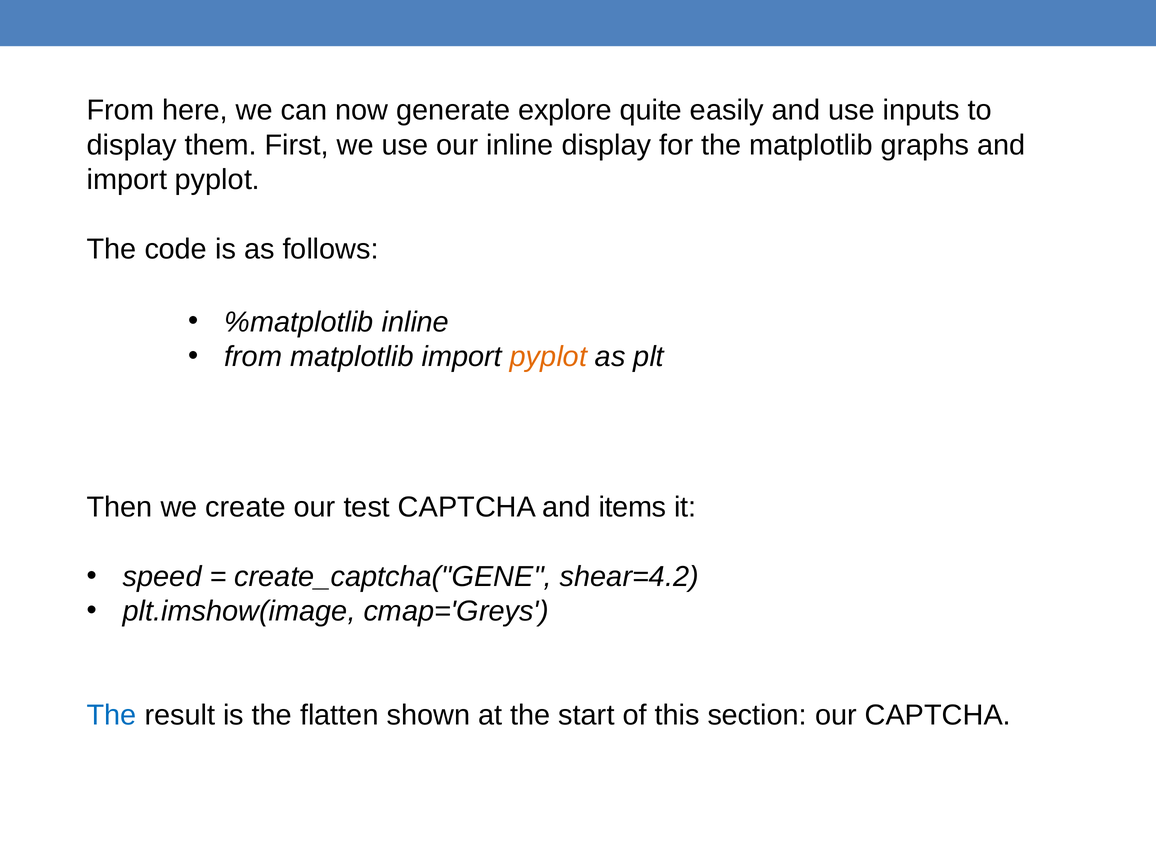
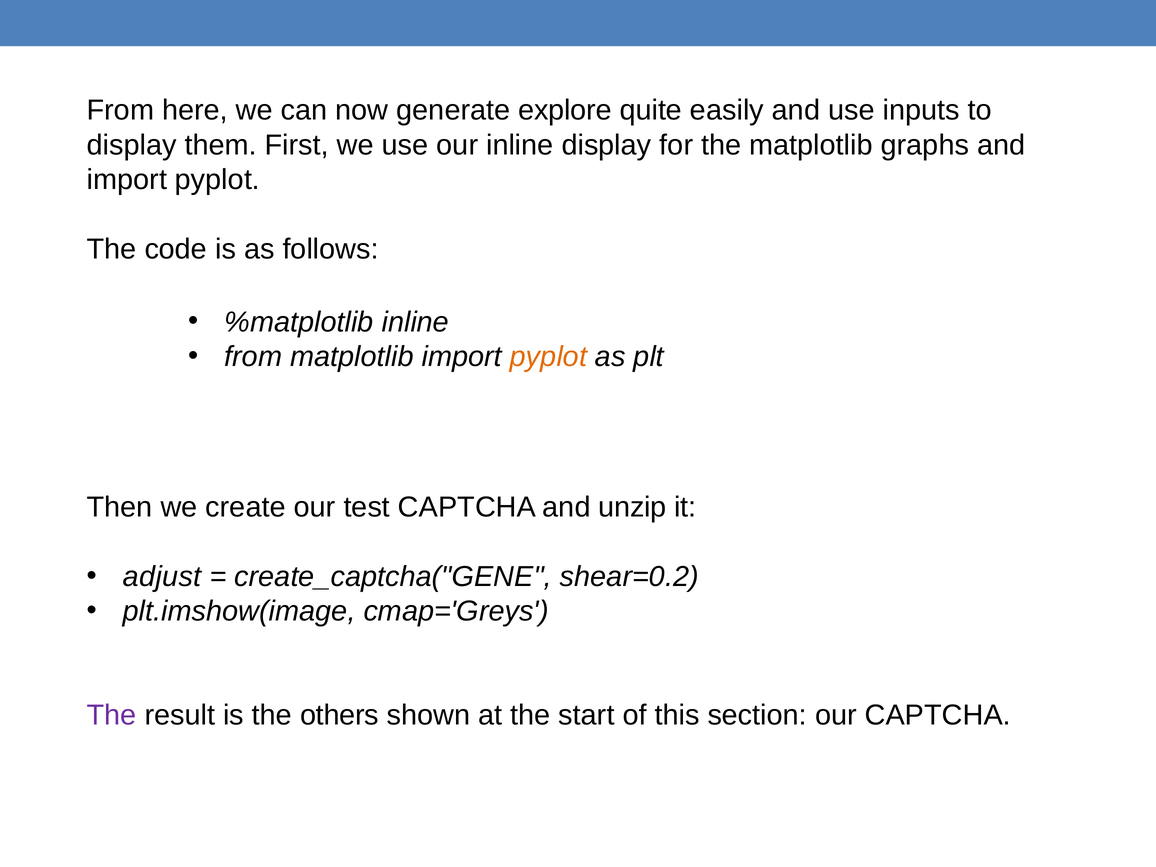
items: items -> unzip
speed: speed -> adjust
shear=4.2: shear=4.2 -> shear=0.2
The at (112, 715) colour: blue -> purple
flatten: flatten -> others
